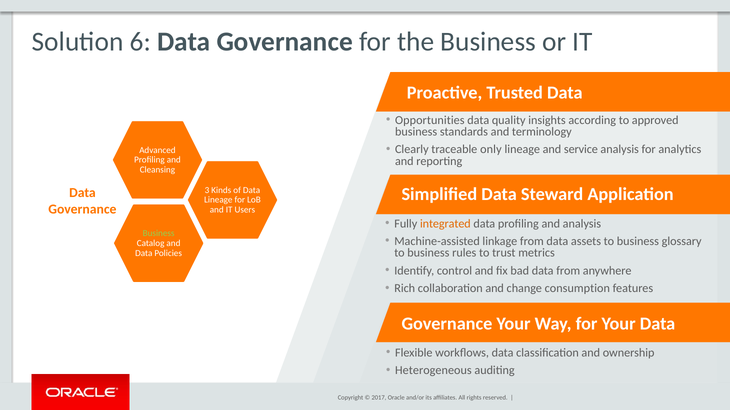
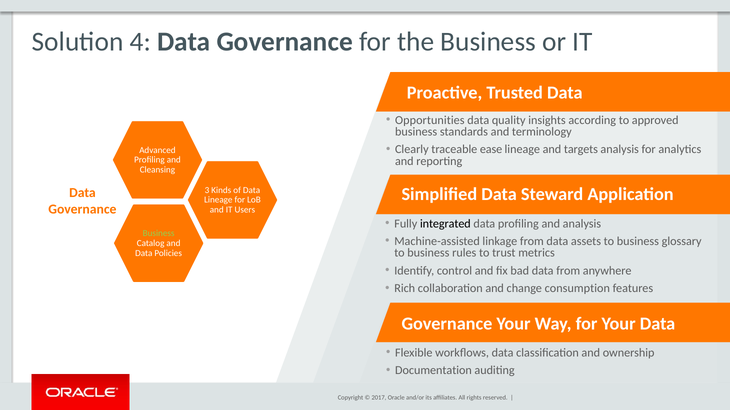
6: 6 -> 4
only: only -> ease
service: service -> targets
integrated colour: orange -> black
Heterogeneous: Heterogeneous -> Documentation
